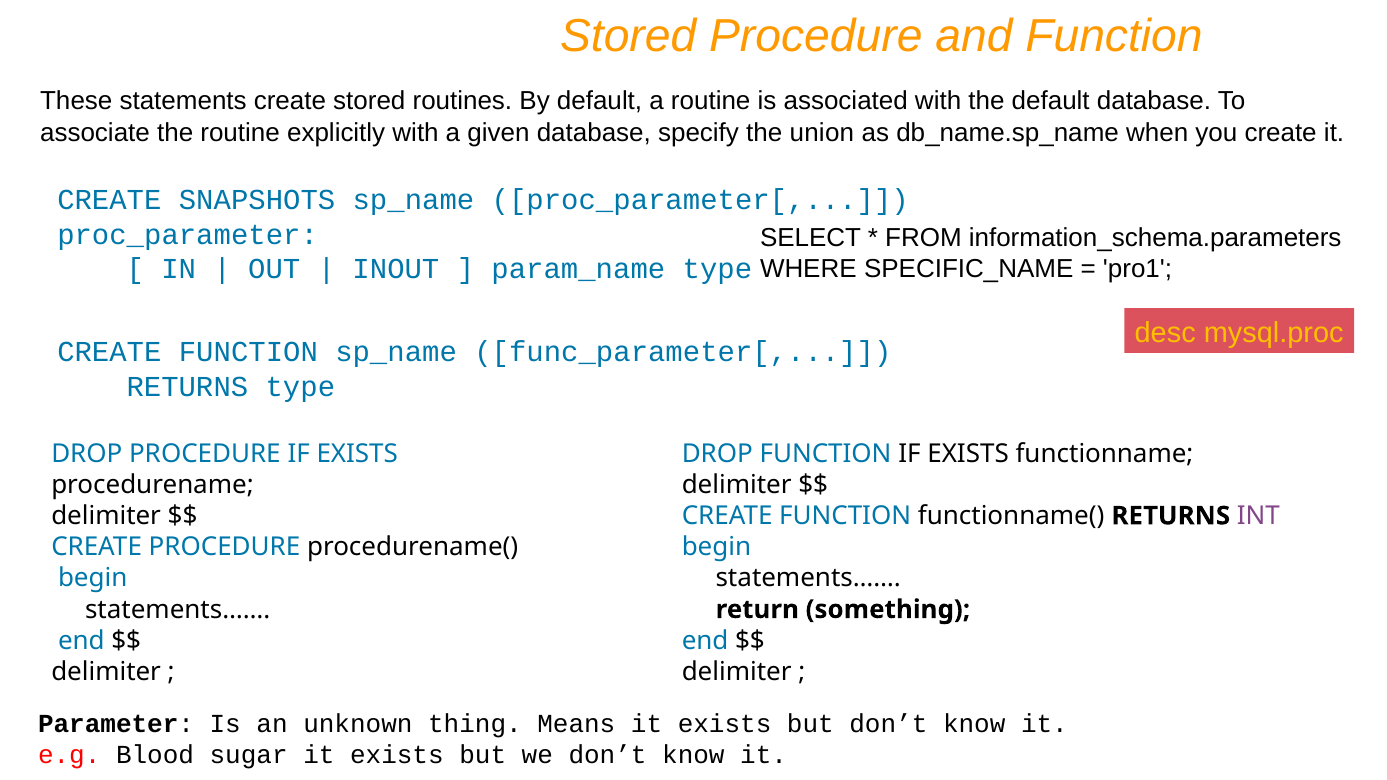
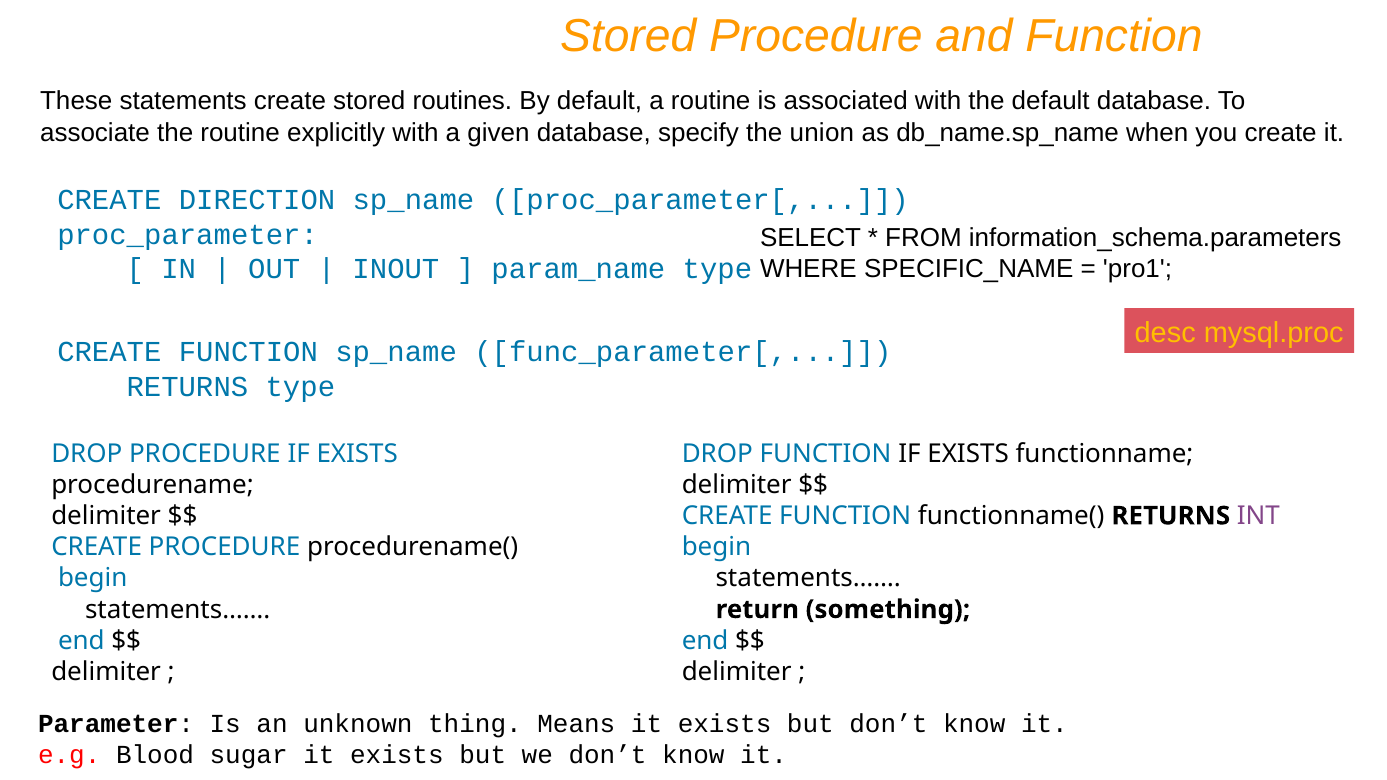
SNAPSHOTS: SNAPSHOTS -> DIRECTION
